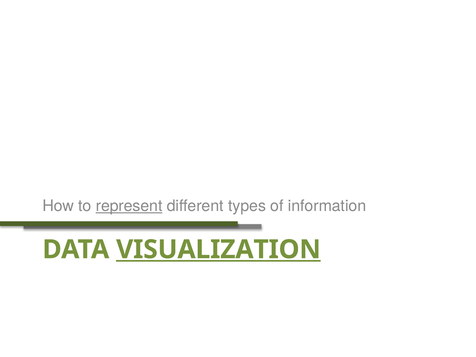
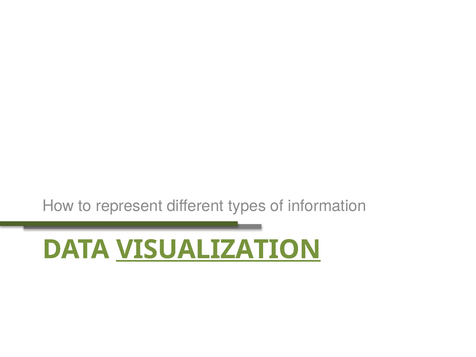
represent underline: present -> none
